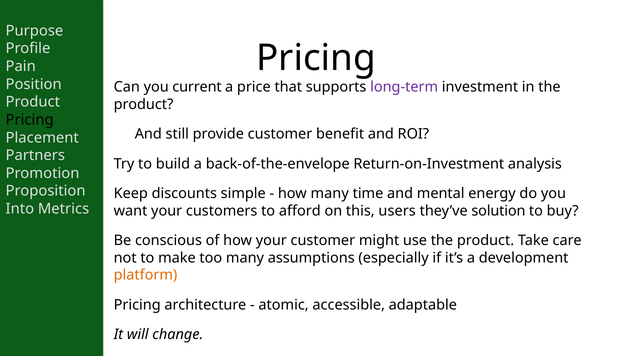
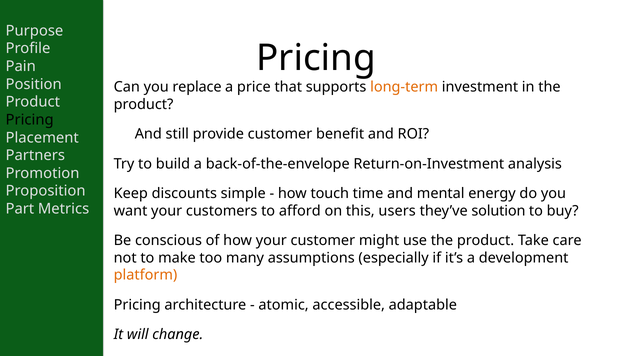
current: current -> replace
long-term colour: purple -> orange
how many: many -> touch
Into: Into -> Part
